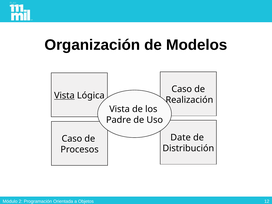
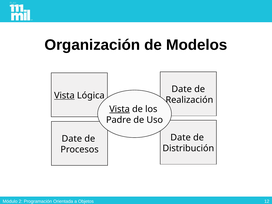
Caso at (182, 89): Caso -> Date
Vista at (120, 109) underline: none -> present
Caso at (72, 139): Caso -> Date
